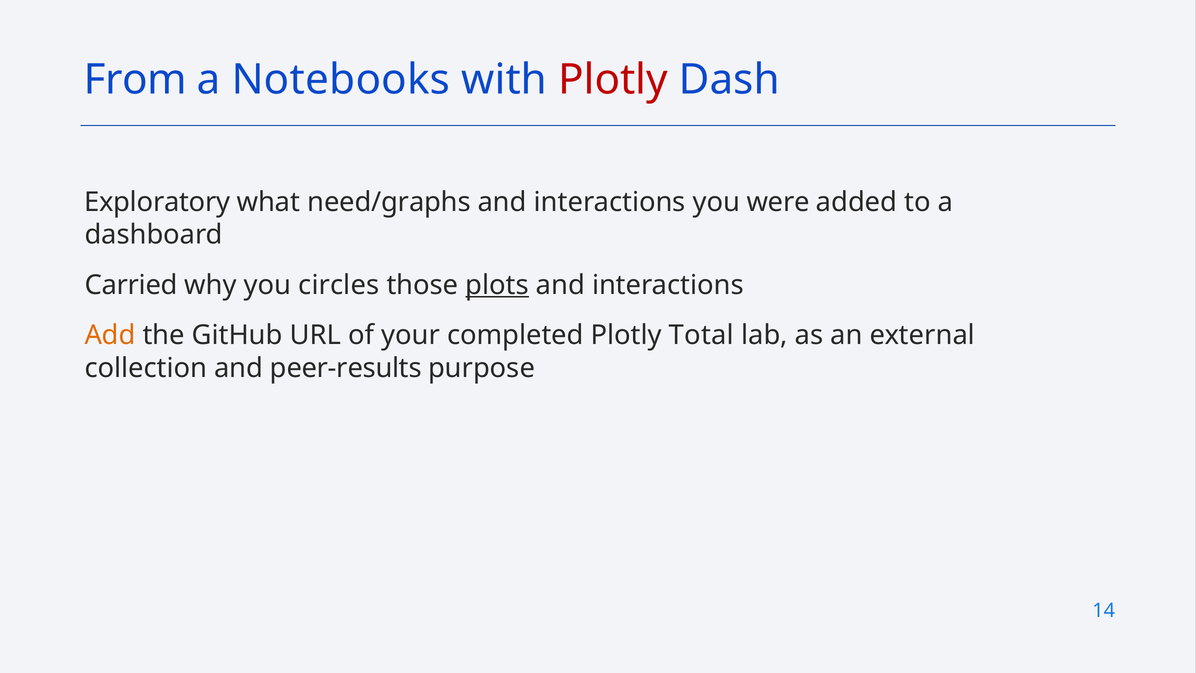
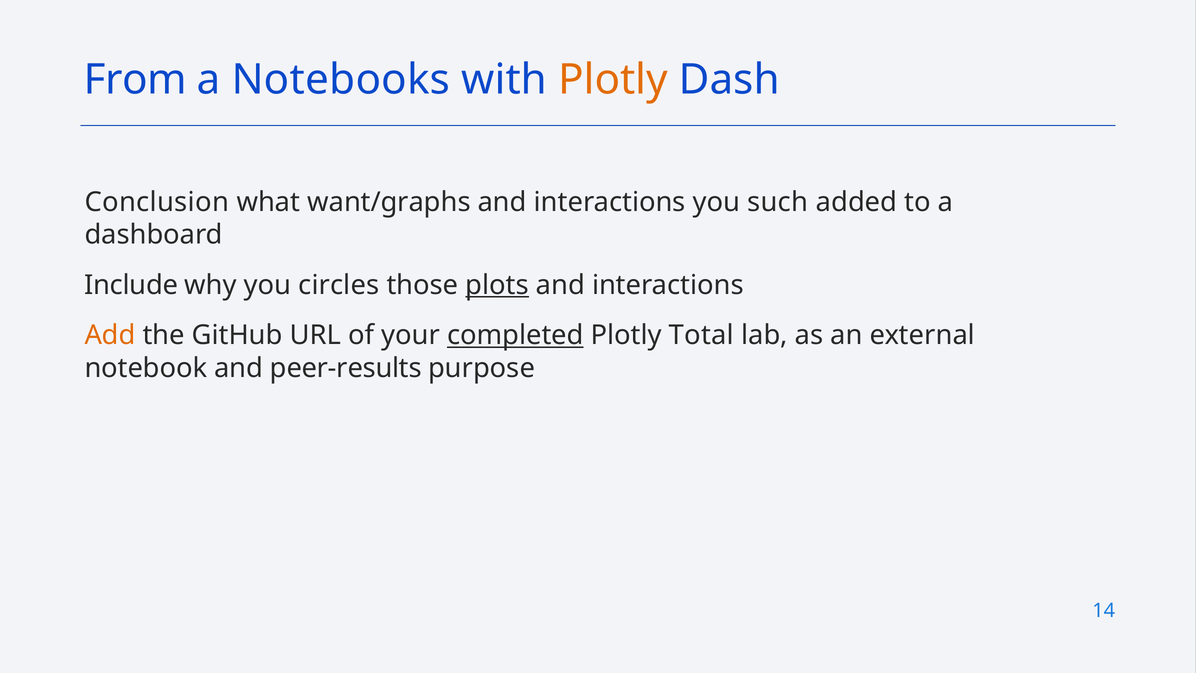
Plotly at (613, 80) colour: red -> orange
Exploratory: Exploratory -> Conclusion
need/graphs: need/graphs -> want/graphs
were: were -> such
Carried: Carried -> Include
completed underline: none -> present
collection: collection -> notebook
